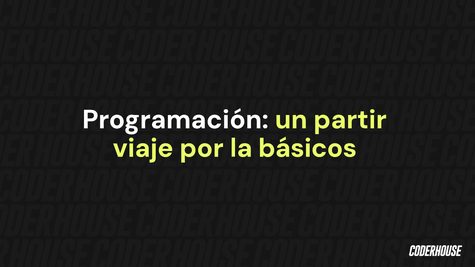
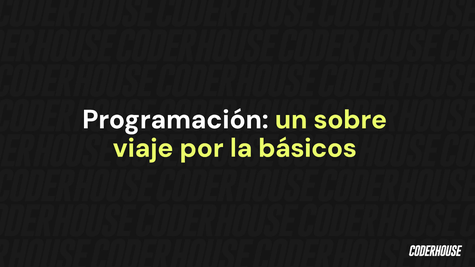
partir: partir -> sobre
